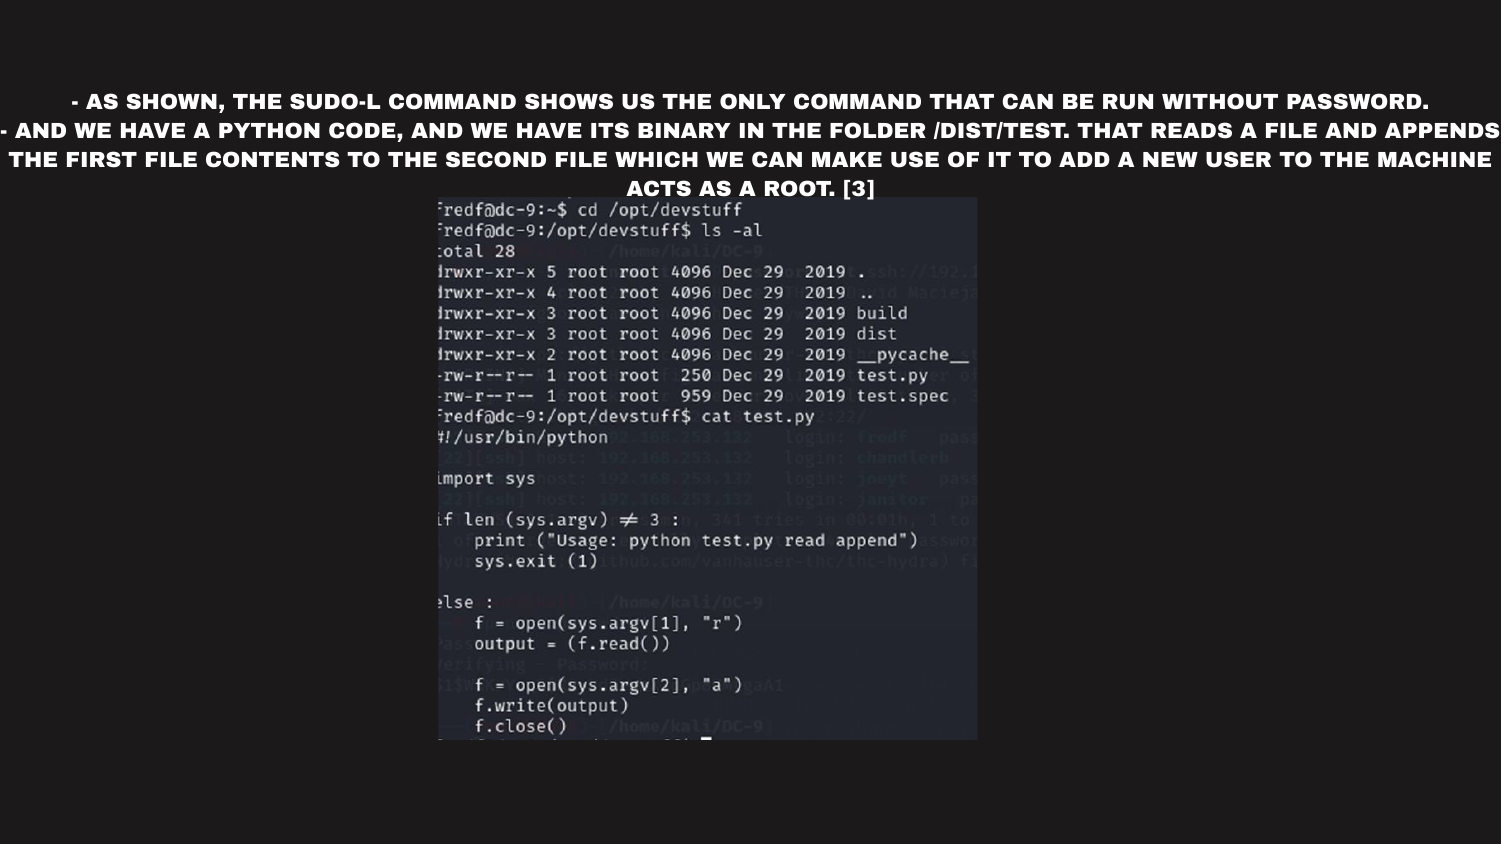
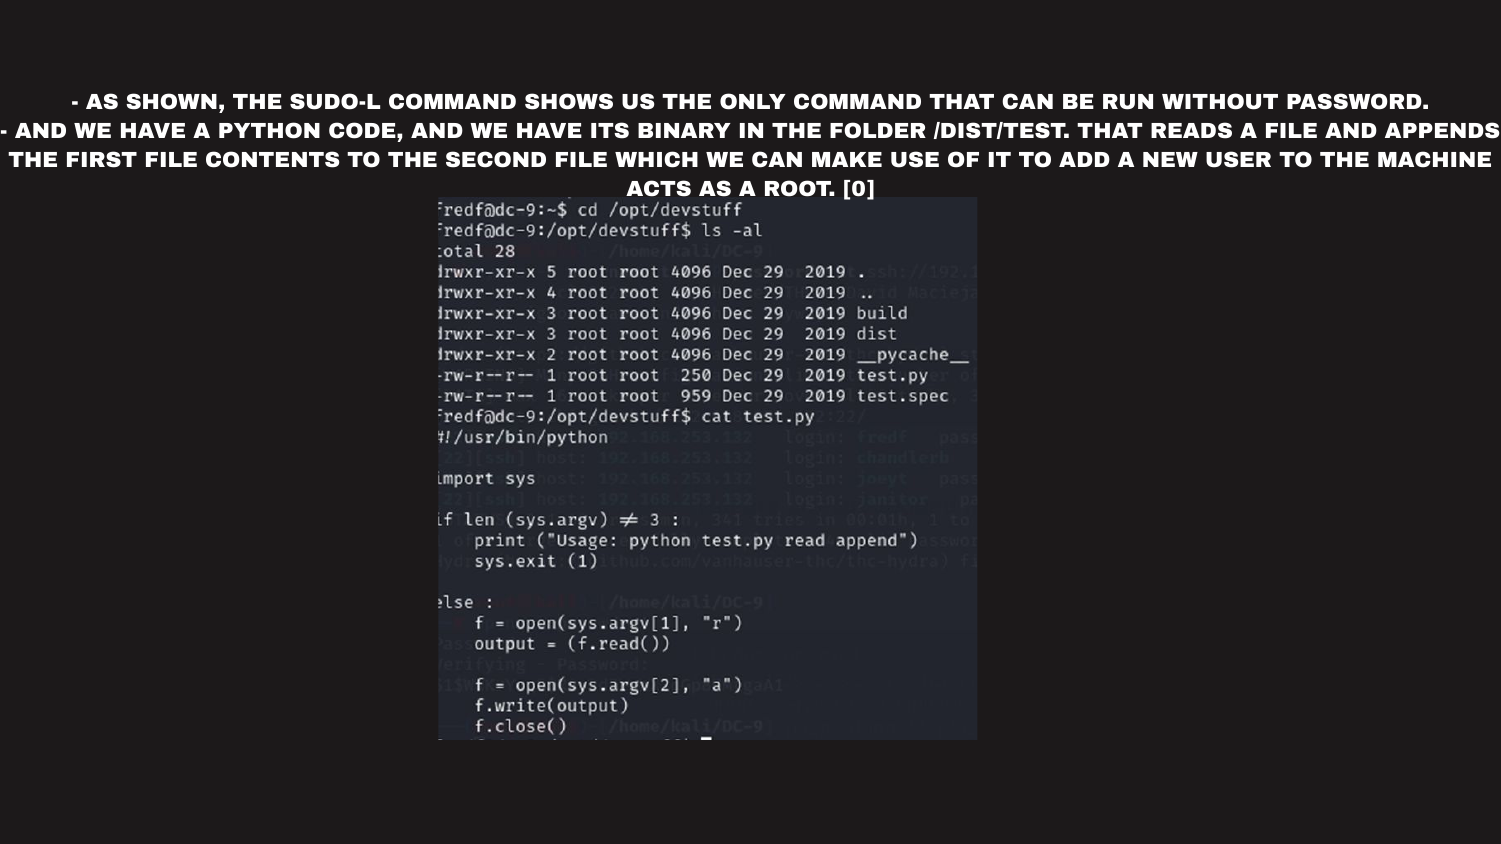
3: 3 -> 0
